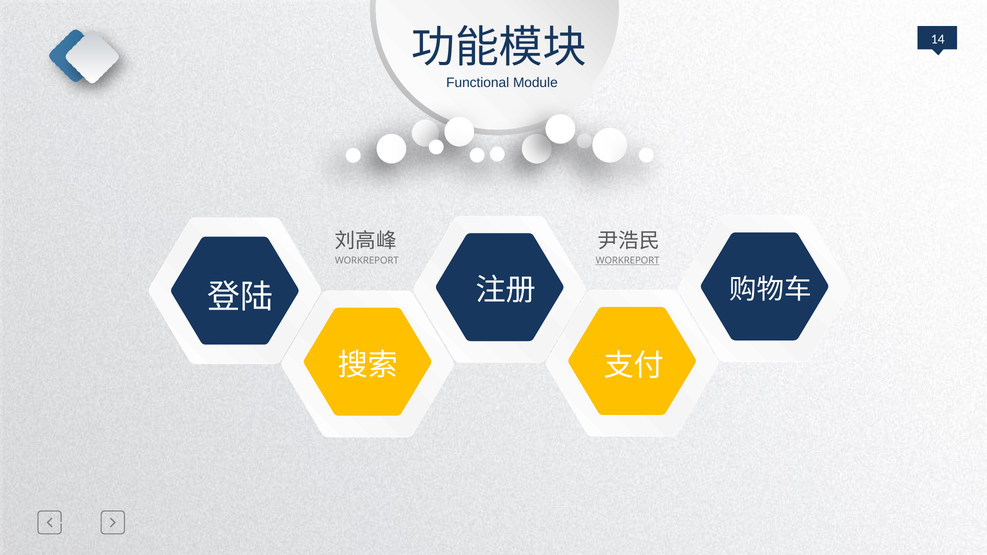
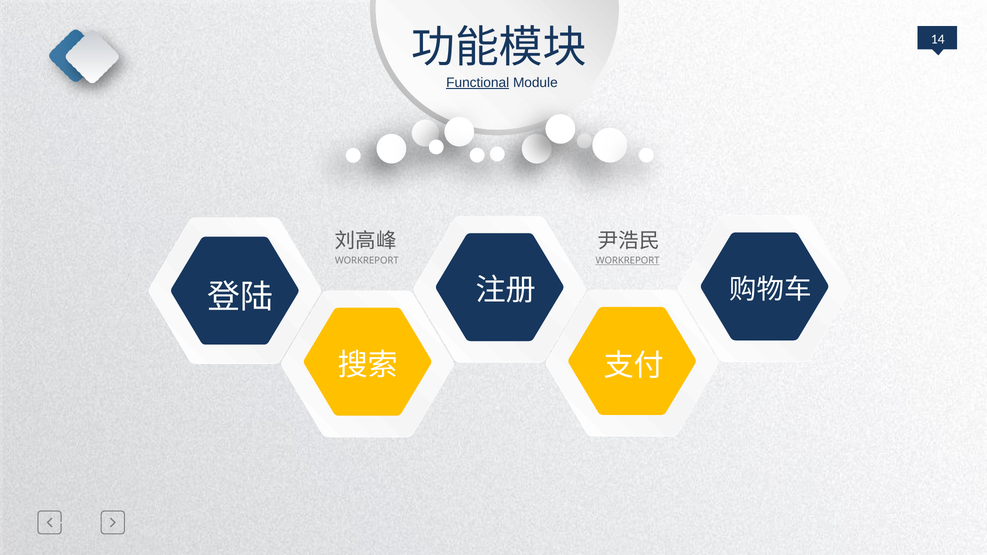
Functional underline: none -> present
